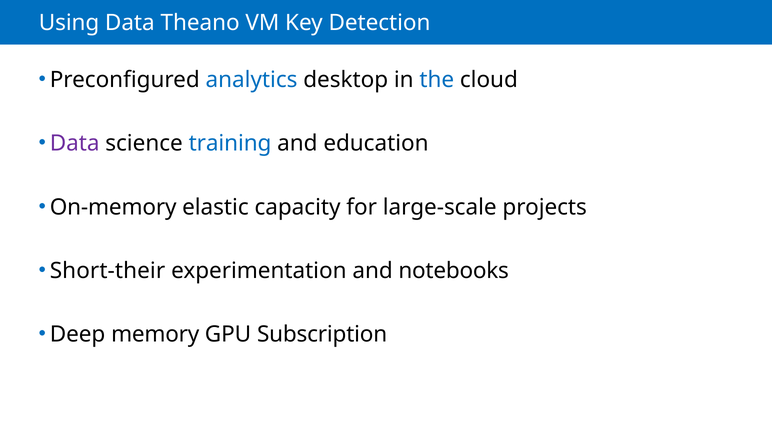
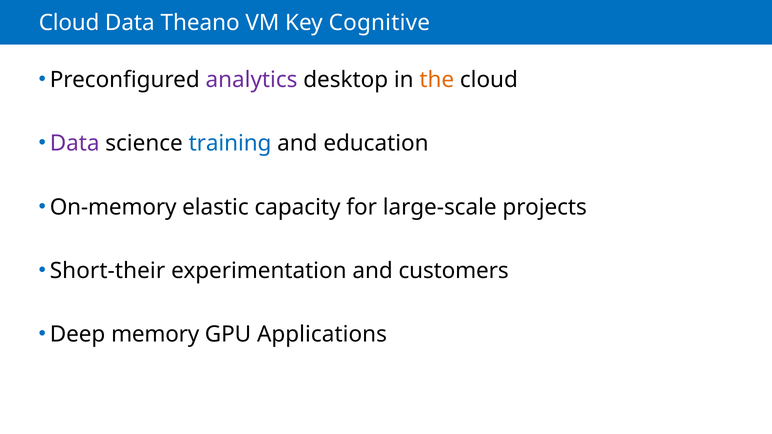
Using at (69, 23): Using -> Cloud
Detection: Detection -> Cognitive
analytics colour: blue -> purple
the colour: blue -> orange
notebooks: notebooks -> customers
Subscription: Subscription -> Applications
